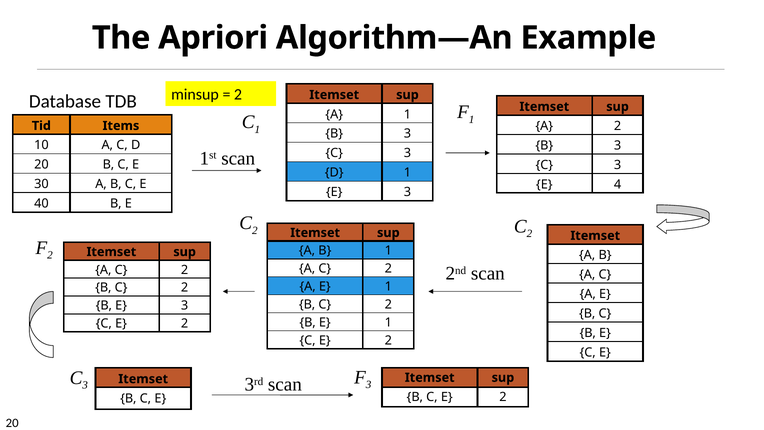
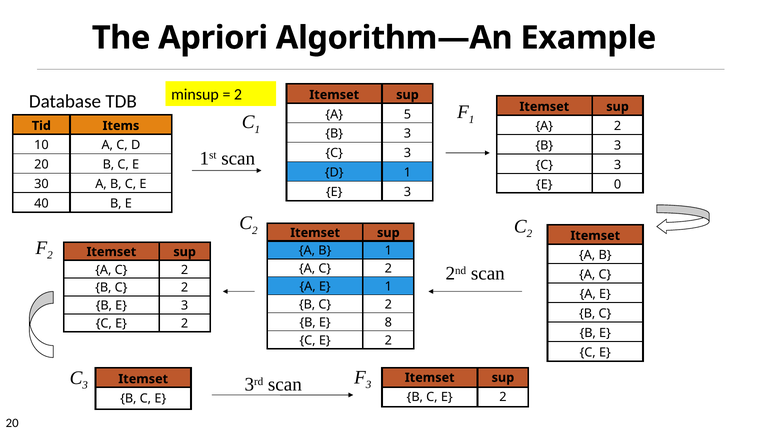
A 1: 1 -> 5
4: 4 -> 0
B E 1: 1 -> 8
